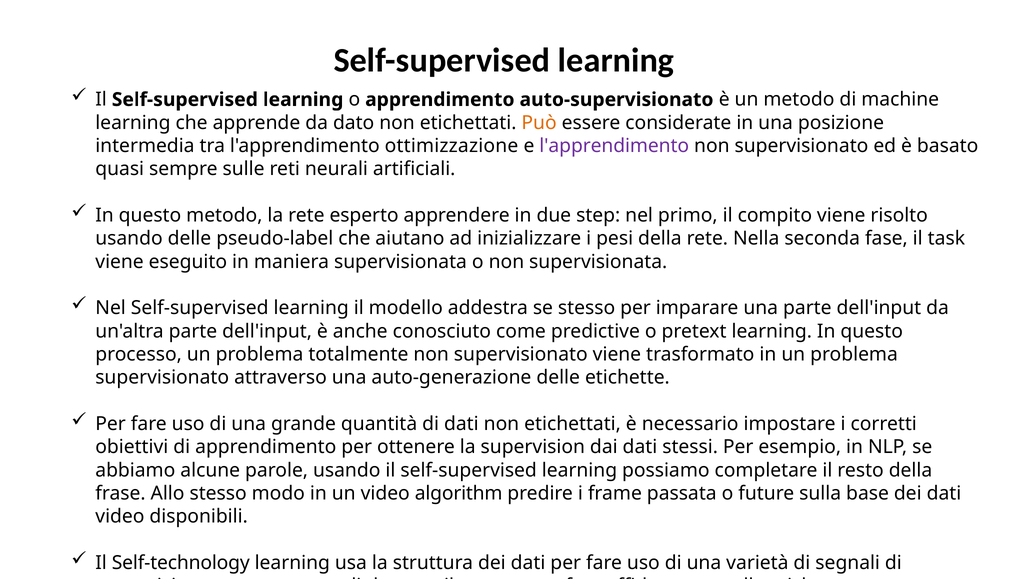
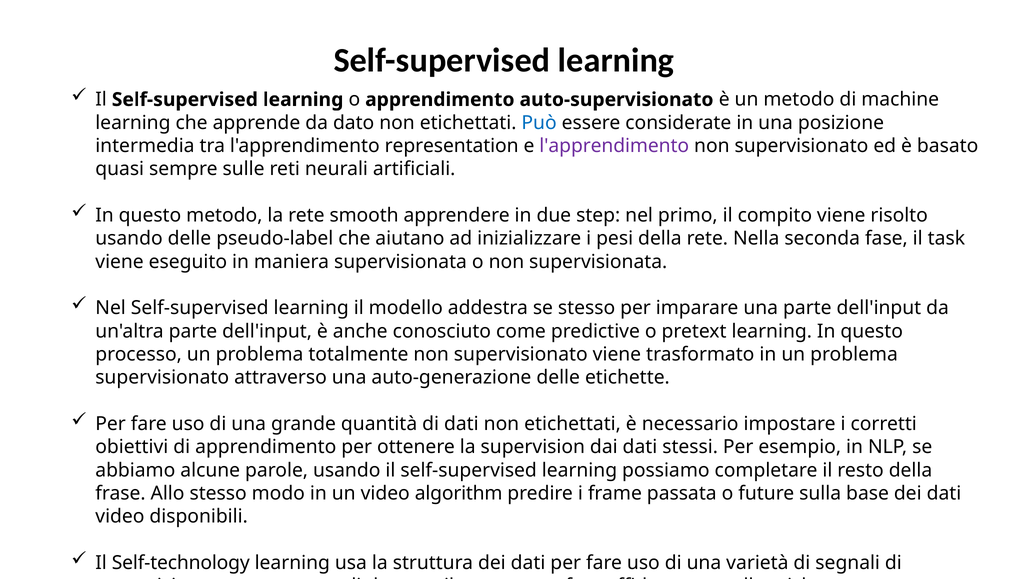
Può colour: orange -> blue
ottimizzazione: ottimizzazione -> representation
esperto: esperto -> smooth
